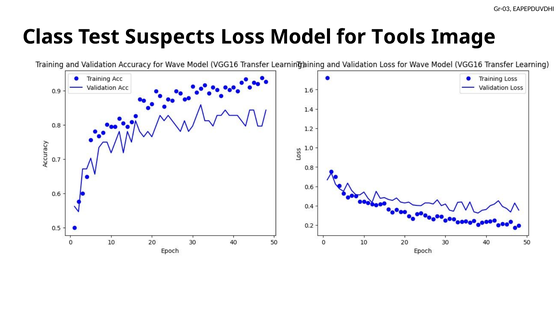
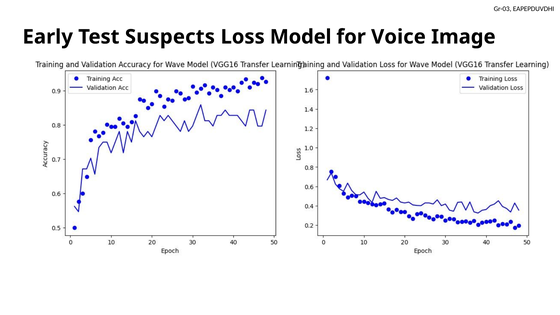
Class: Class -> Early
Tools: Tools -> Voice
